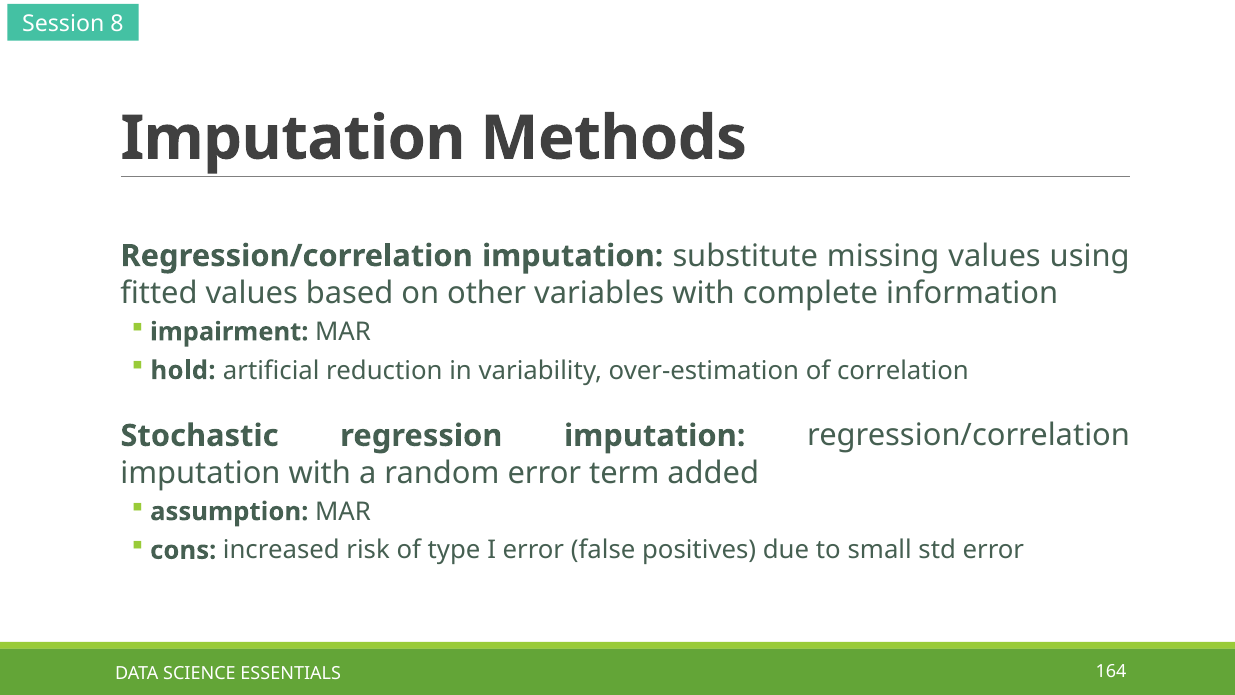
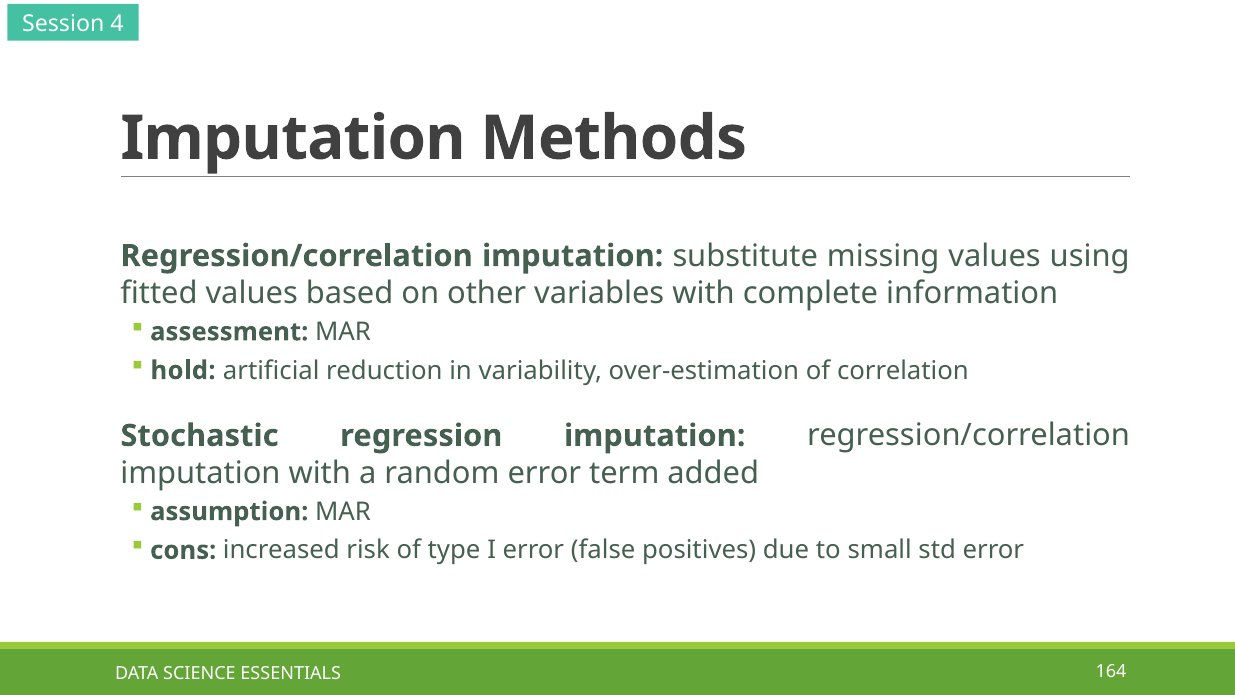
8: 8 -> 4
impairment: impairment -> assessment
